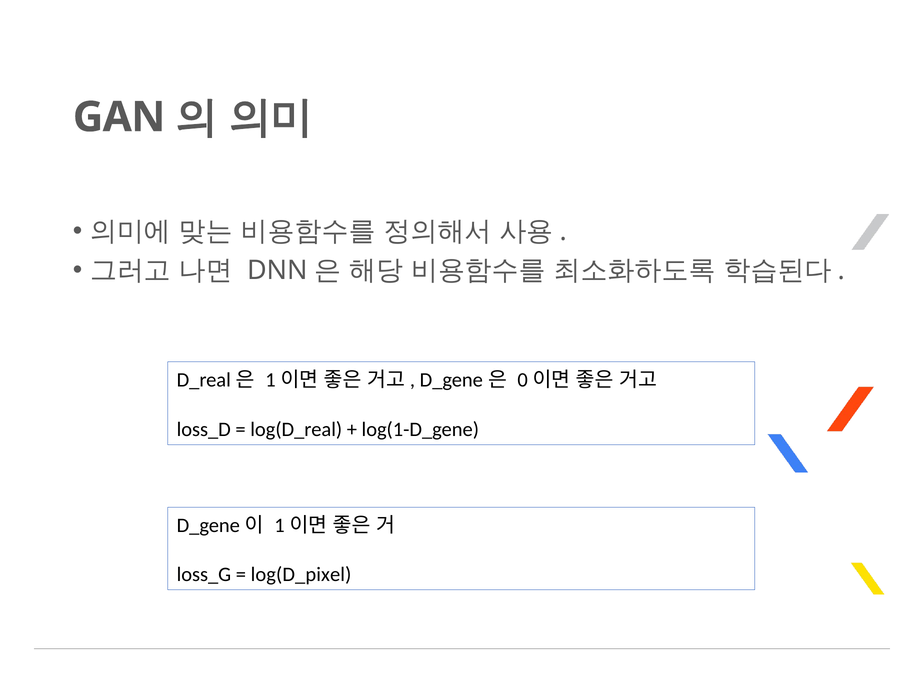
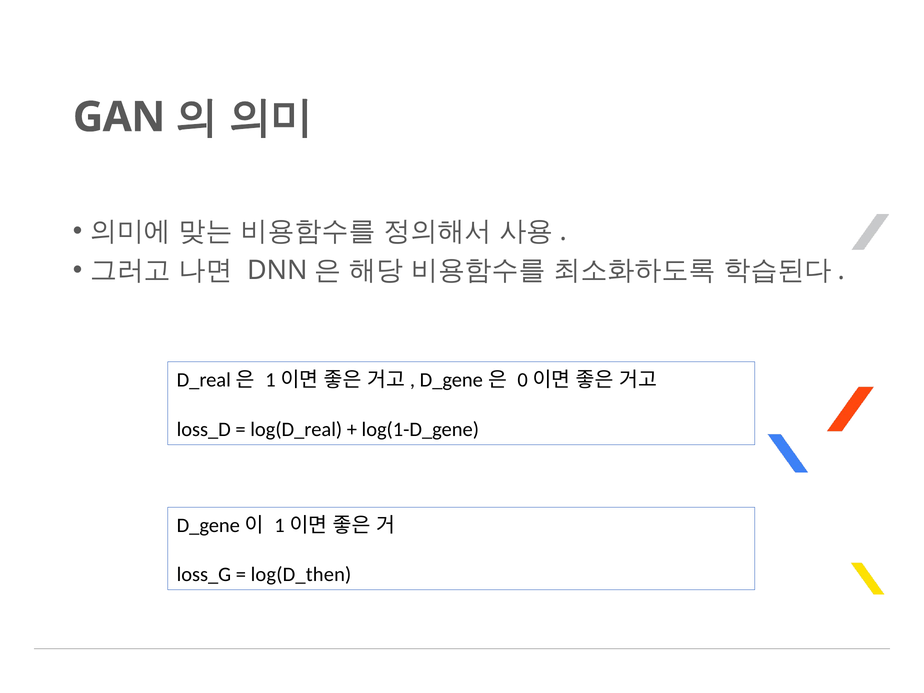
log(D_pixel: log(D_pixel -> log(D_then
